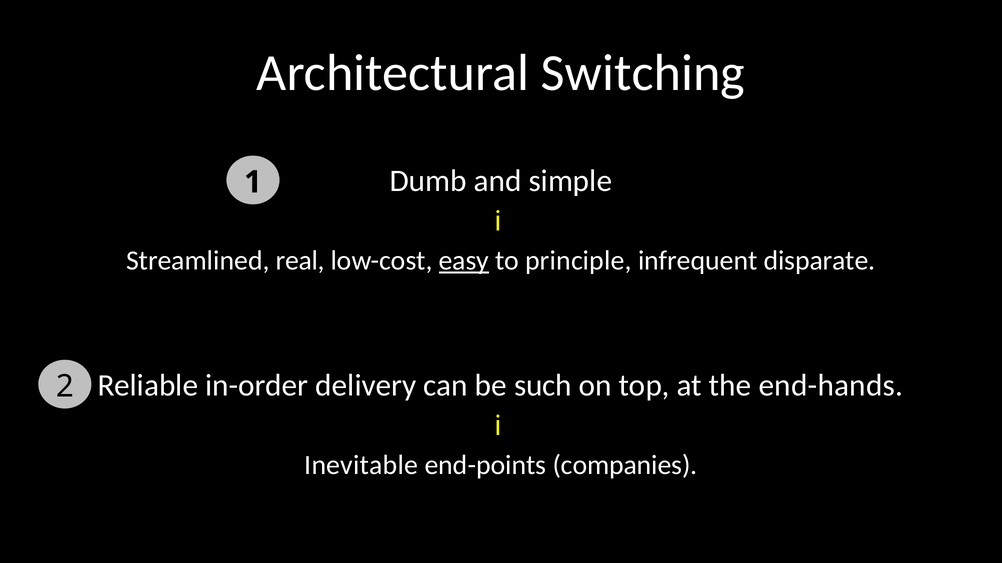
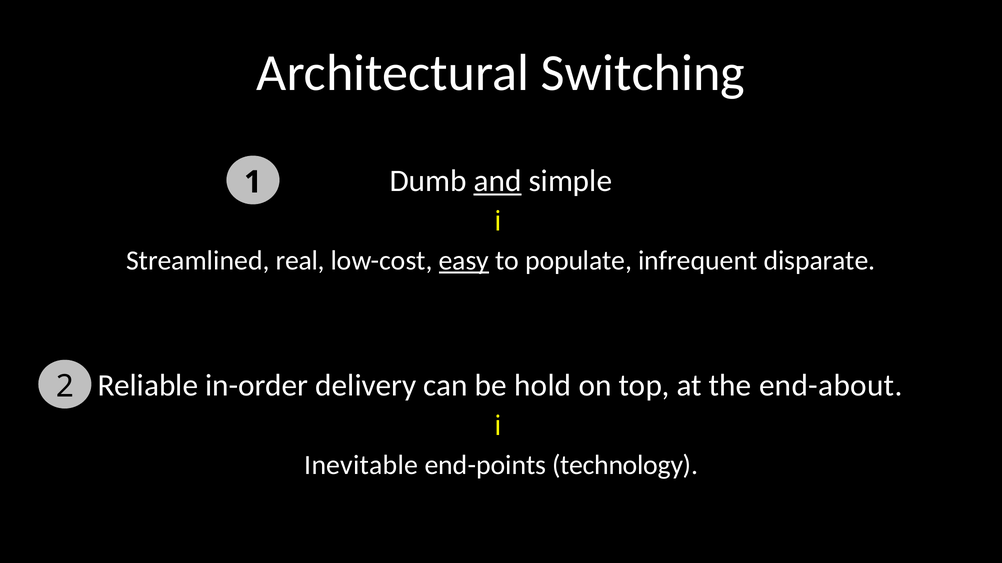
and underline: none -> present
principle: principle -> populate
such: such -> hold
end-hands: end-hands -> end-about
companies: companies -> technology
